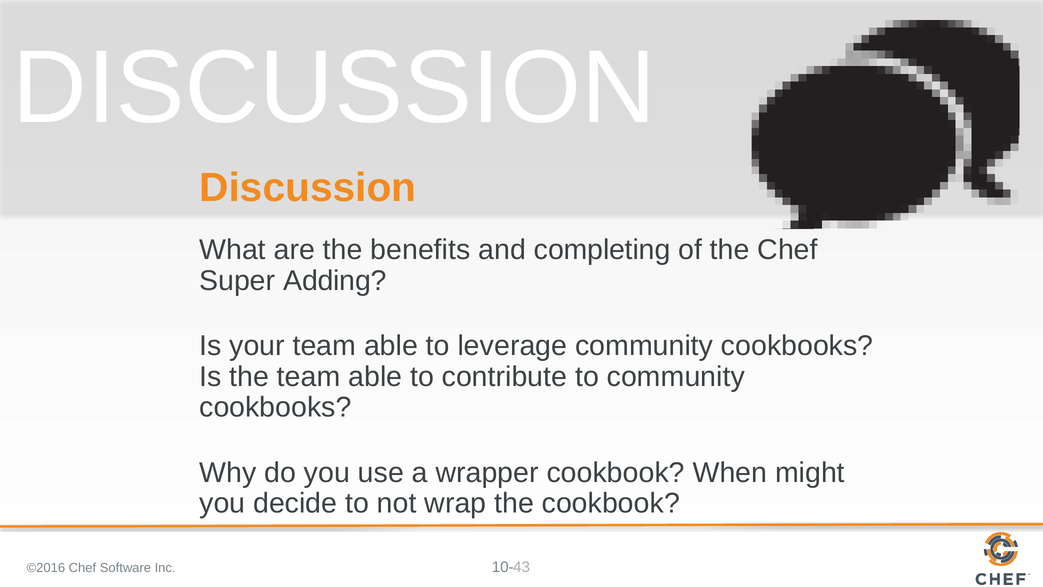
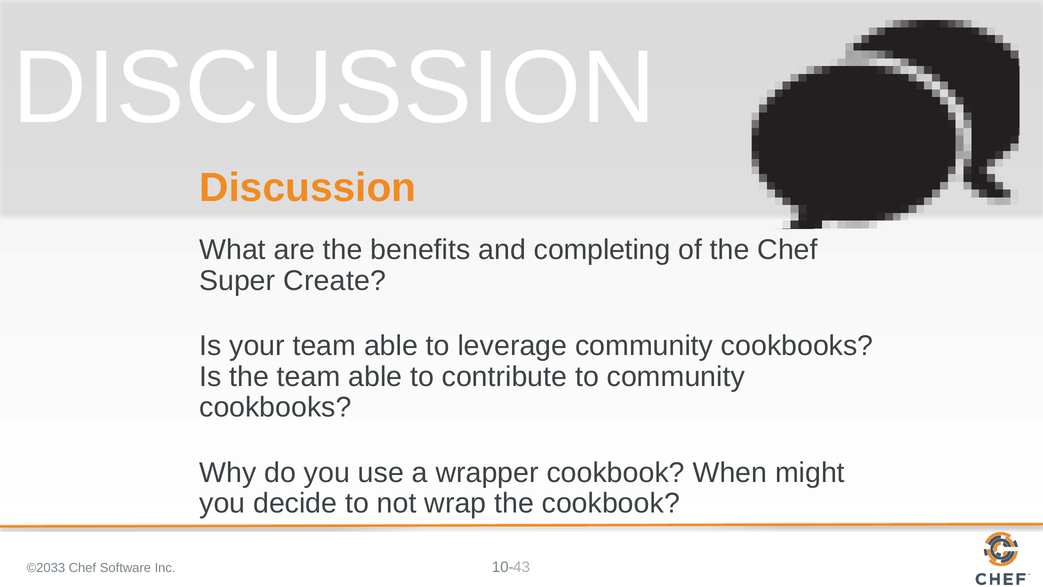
Adding: Adding -> Create
©2016: ©2016 -> ©2033
